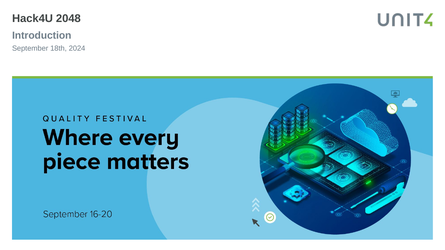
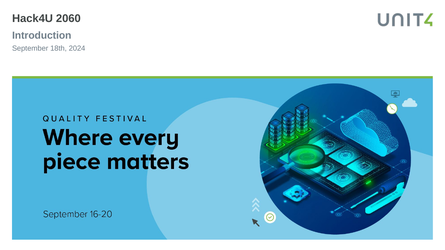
2048: 2048 -> 2060
